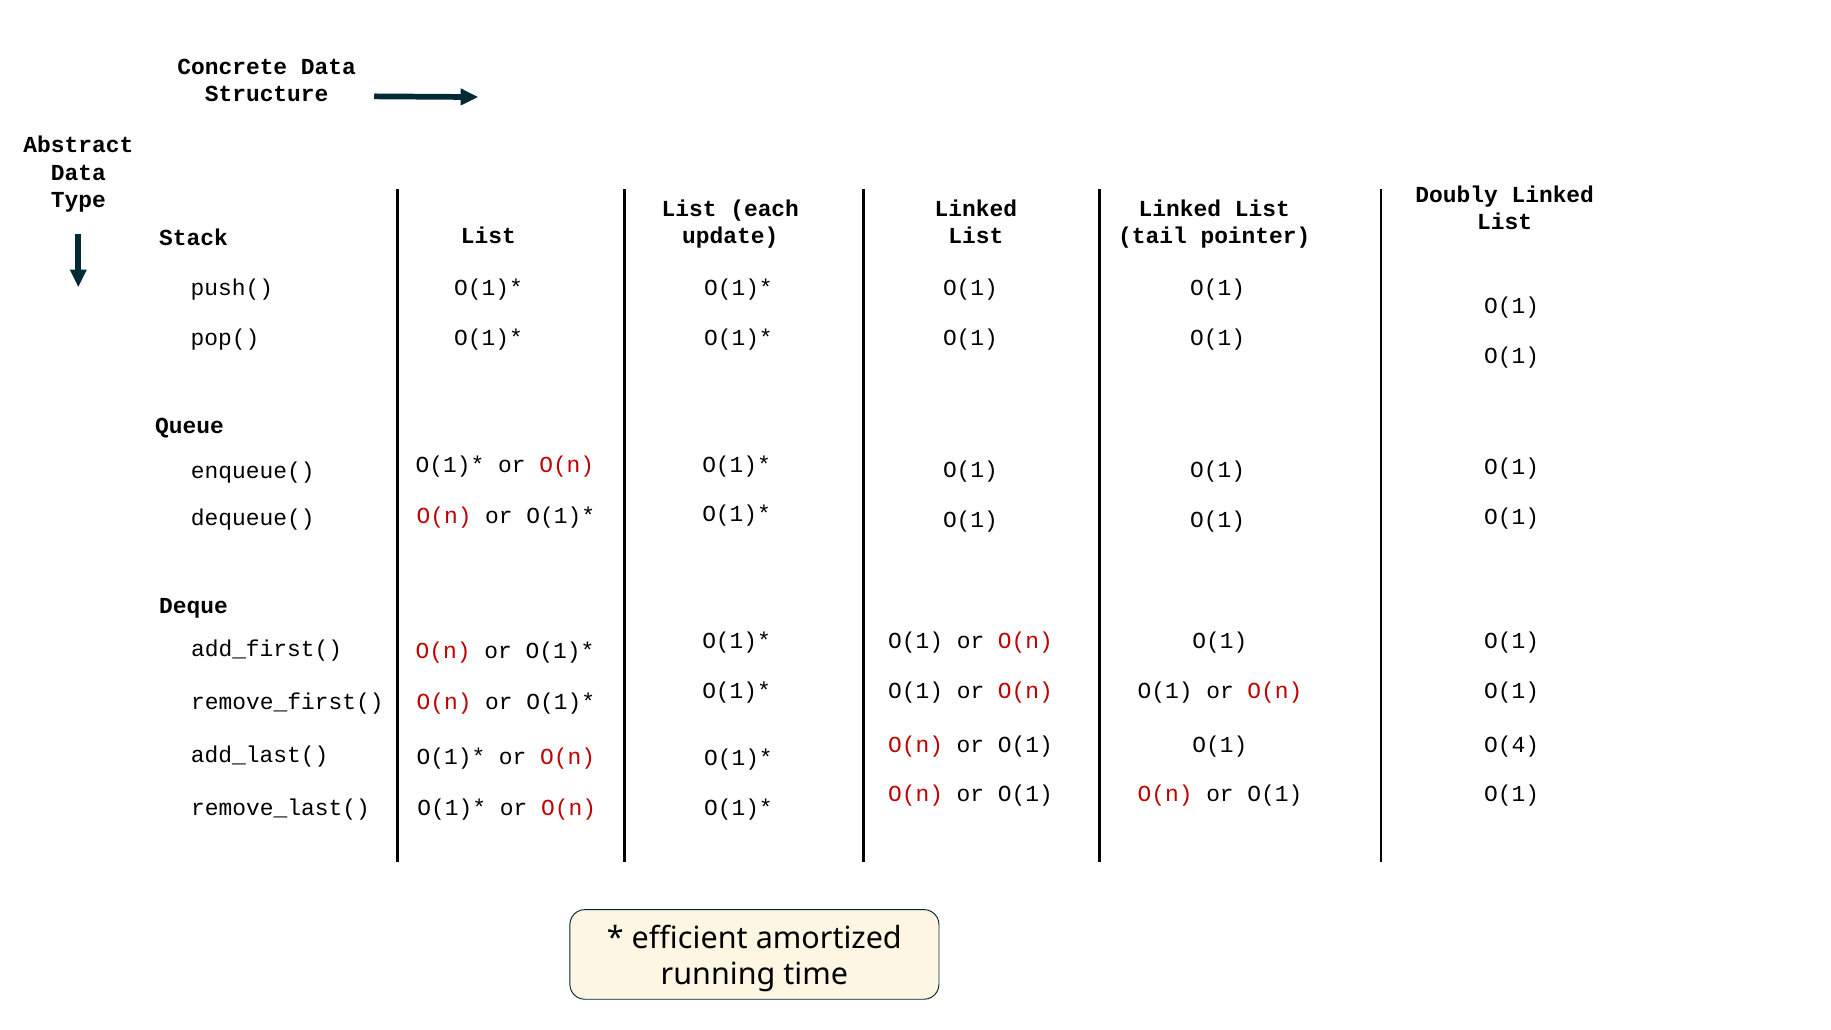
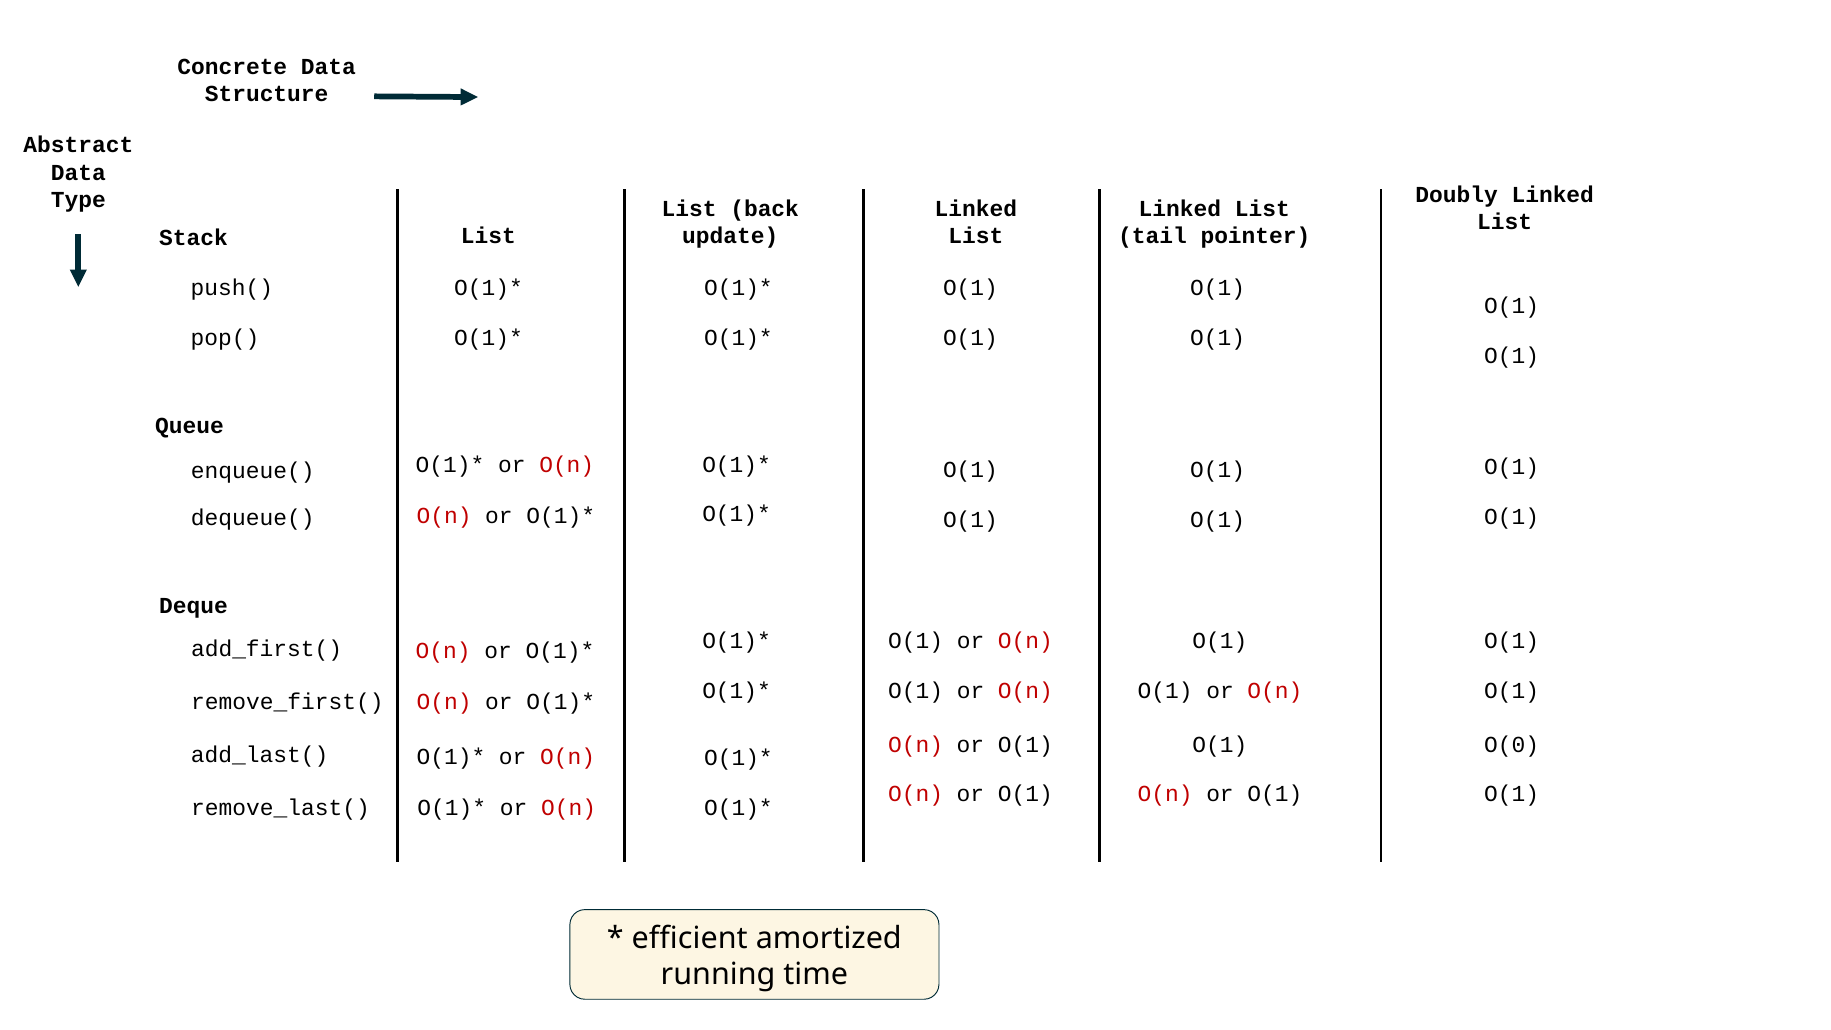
each: each -> back
O(4: O(4 -> O(0
